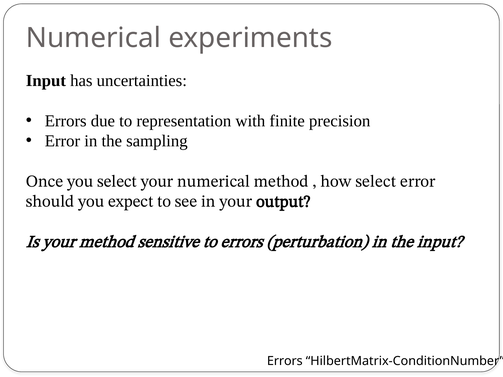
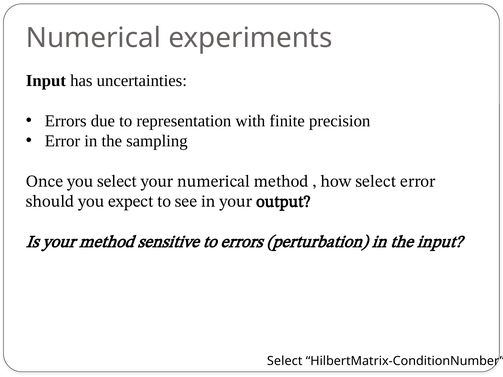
Errors at (285, 361): Errors -> Select
